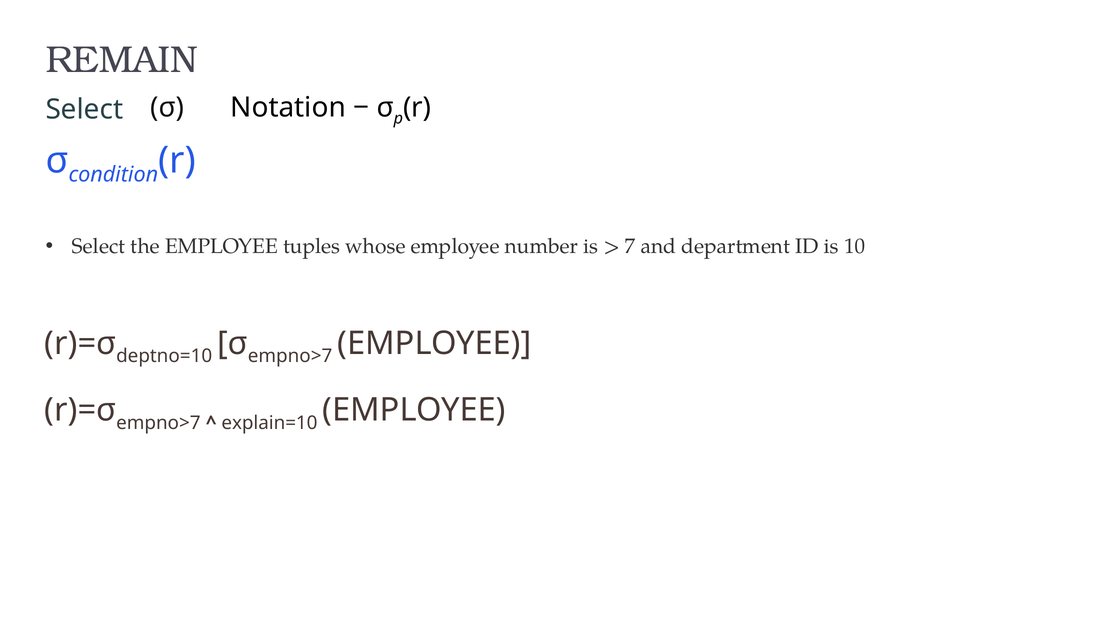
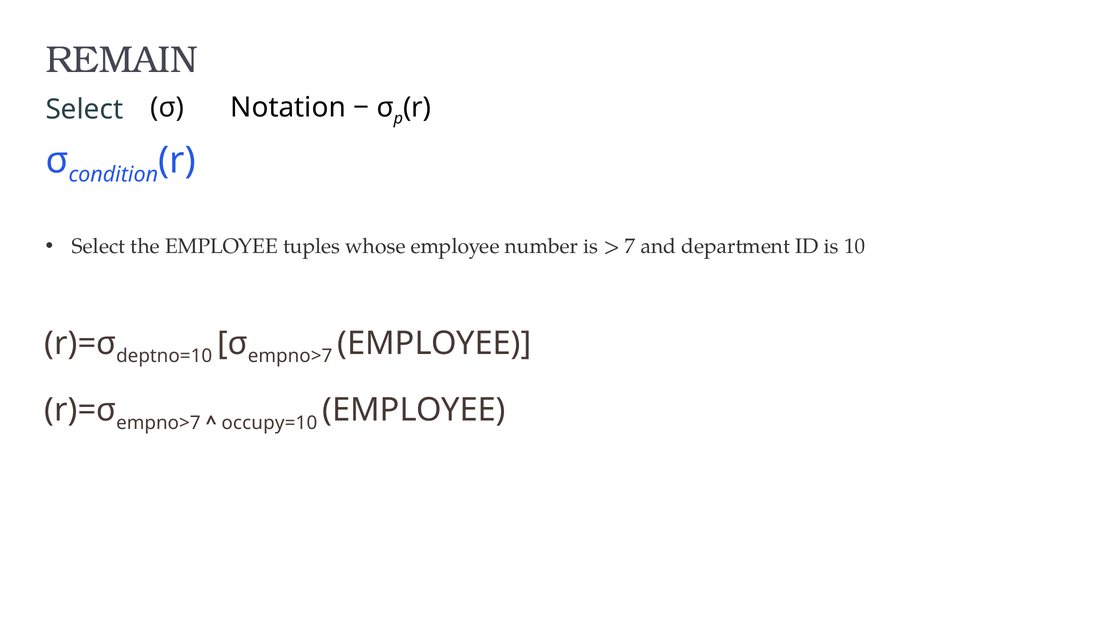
explain=10: explain=10 -> occupy=10
